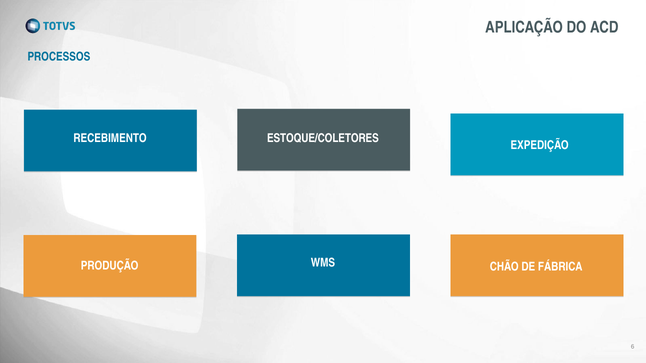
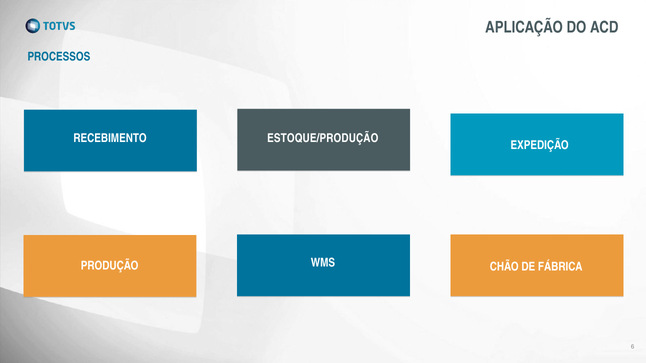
ESTOQUE/COLETORES: ESTOQUE/COLETORES -> ESTOQUE/PRODUÇÃO
